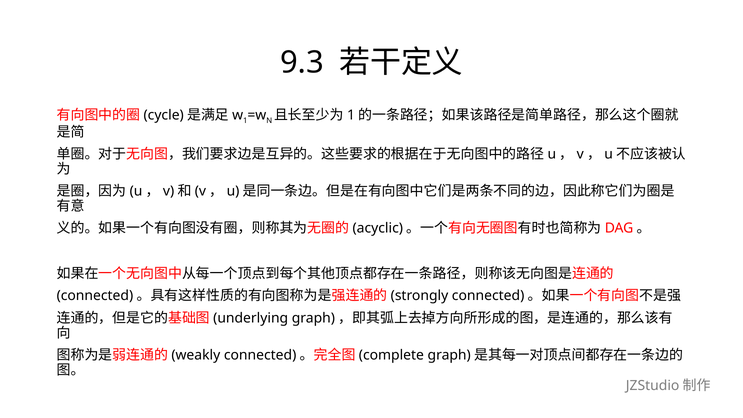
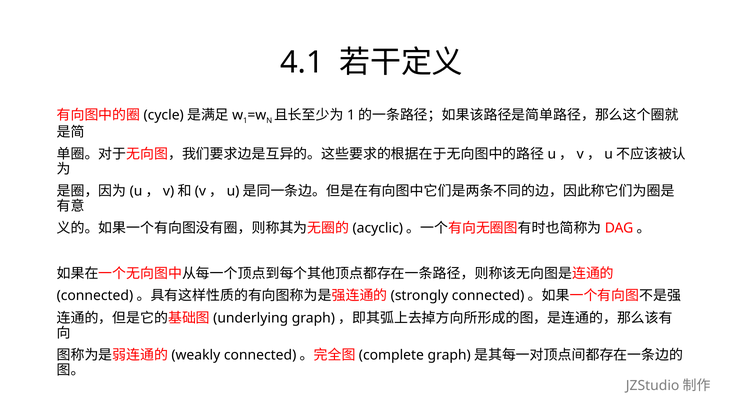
9.3: 9.3 -> 4.1
